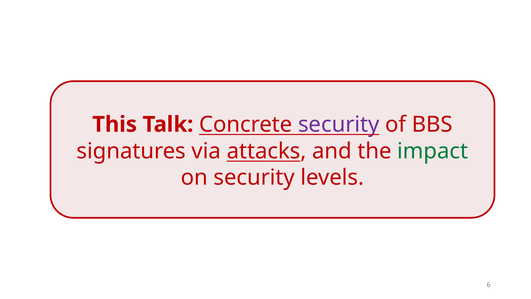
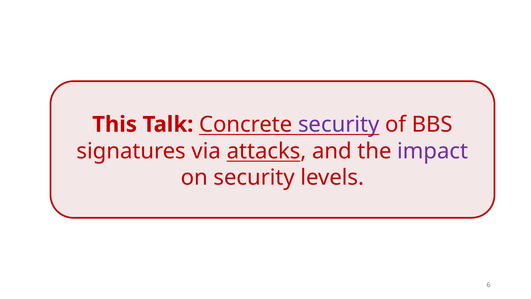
impact colour: green -> purple
